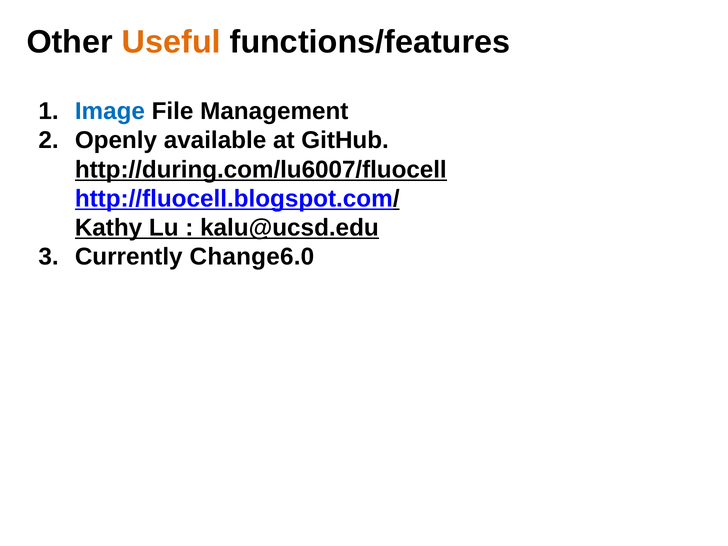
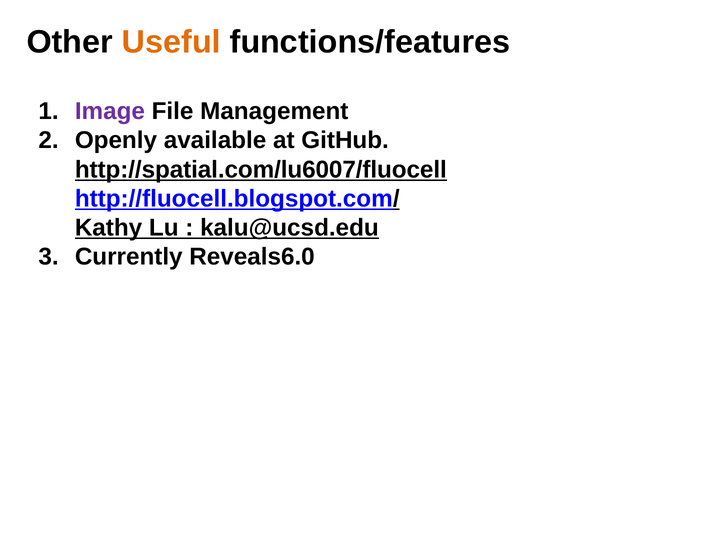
Image colour: blue -> purple
http://during.com/lu6007/fluocell: http://during.com/lu6007/fluocell -> http://spatial.com/lu6007/fluocell
Change6.0: Change6.0 -> Reveals6.0
